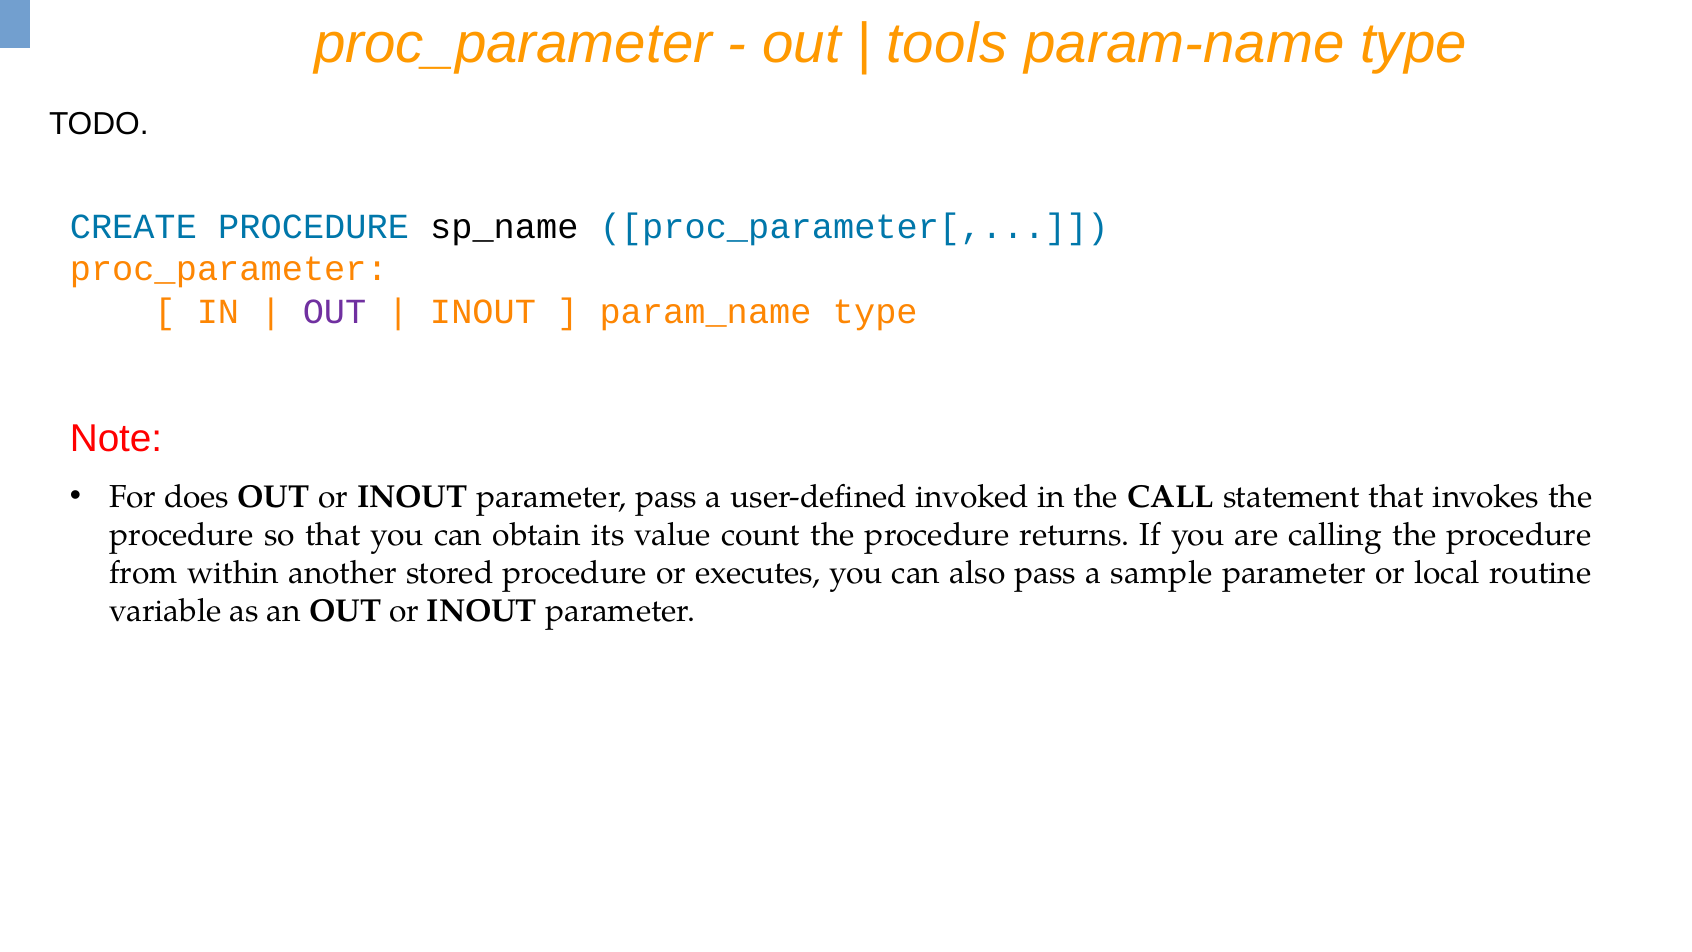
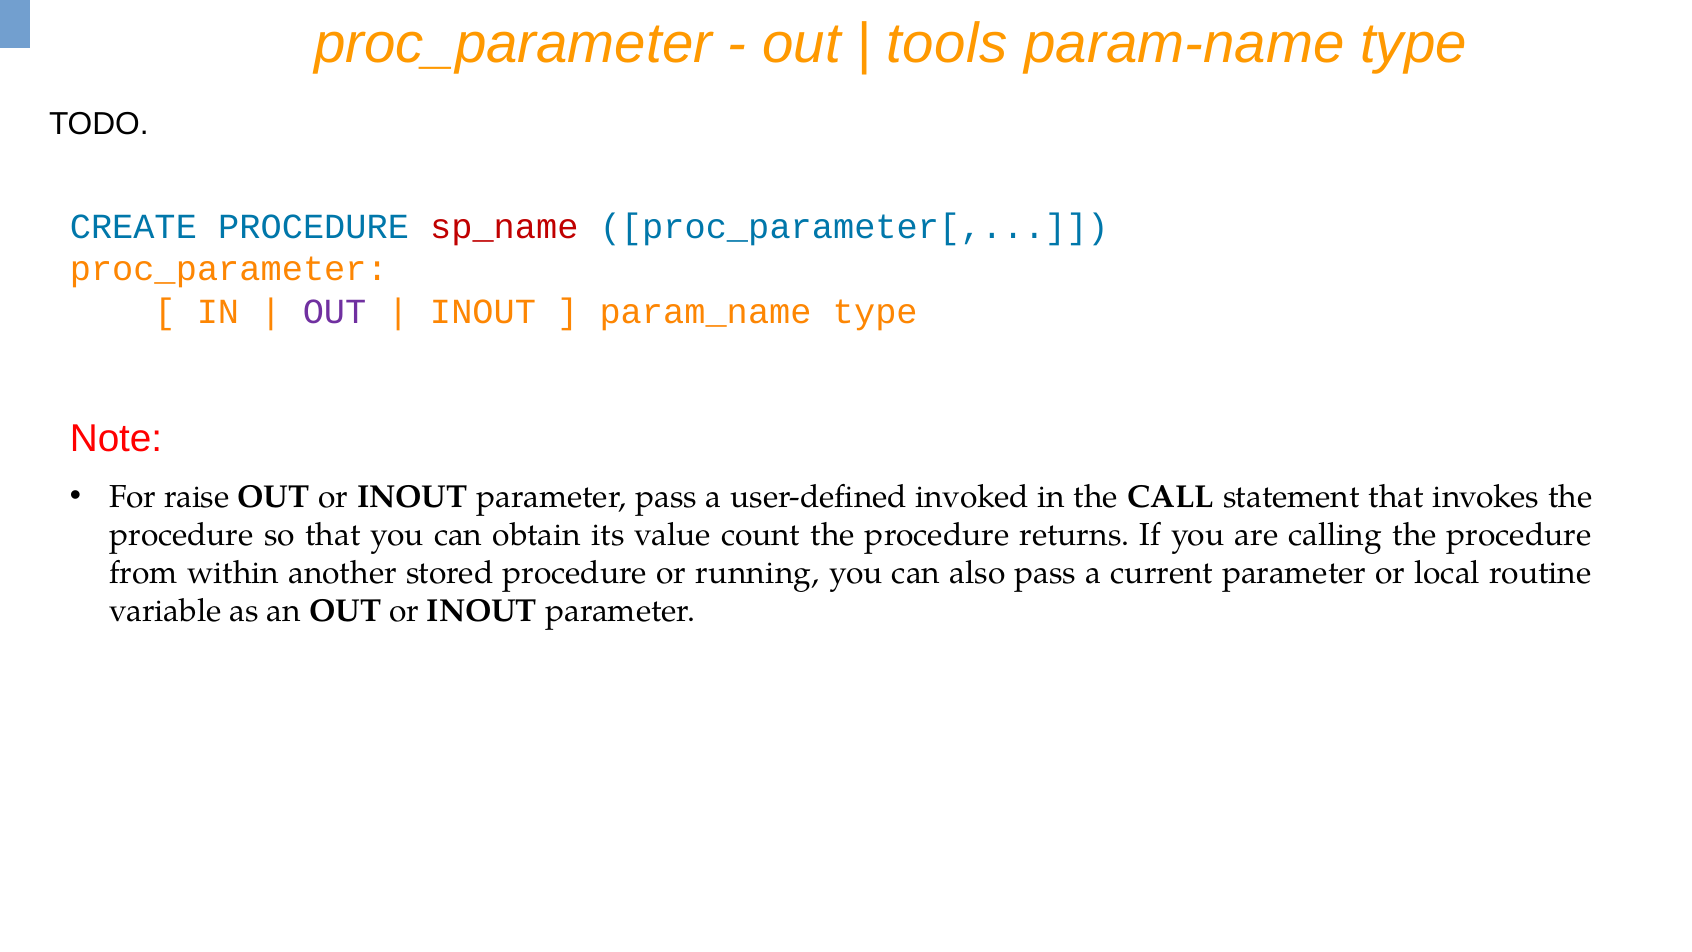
sp_name colour: black -> red
does: does -> raise
executes: executes -> running
sample: sample -> current
